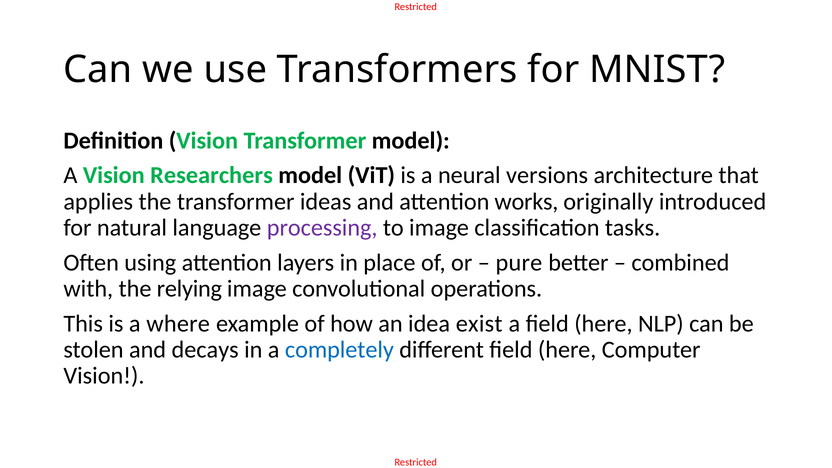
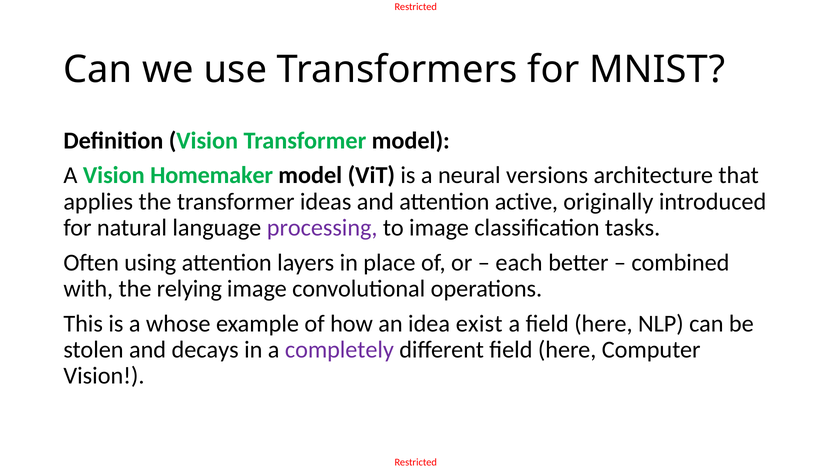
Researchers: Researchers -> Homemaker
works: works -> active
pure: pure -> each
where: where -> whose
completely colour: blue -> purple
